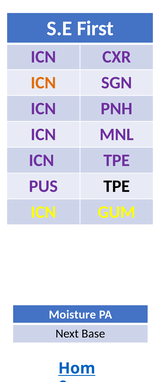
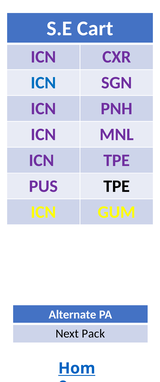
First: First -> Cart
ICN at (43, 83) colour: orange -> blue
Moisture: Moisture -> Alternate
Base: Base -> Pack
